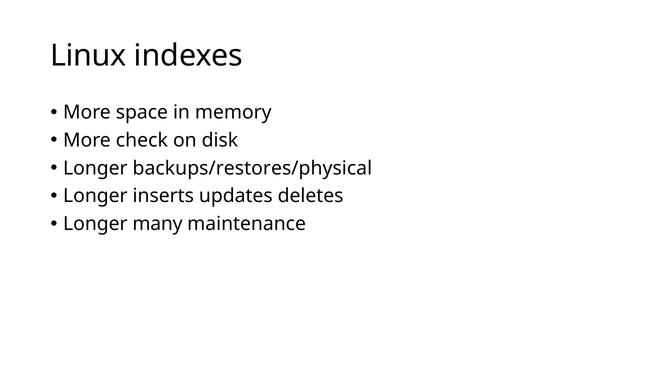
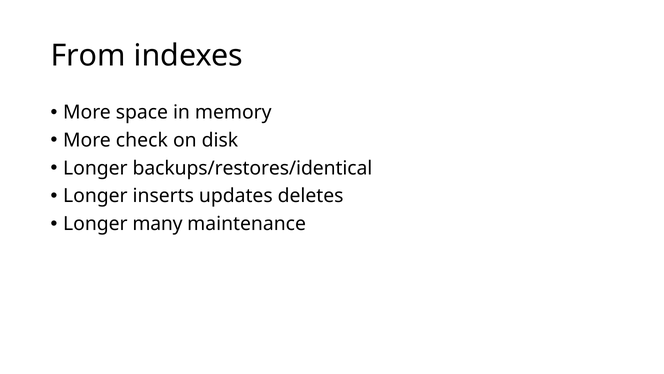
Linux: Linux -> From
backups/restores/physical: backups/restores/physical -> backups/restores/identical
